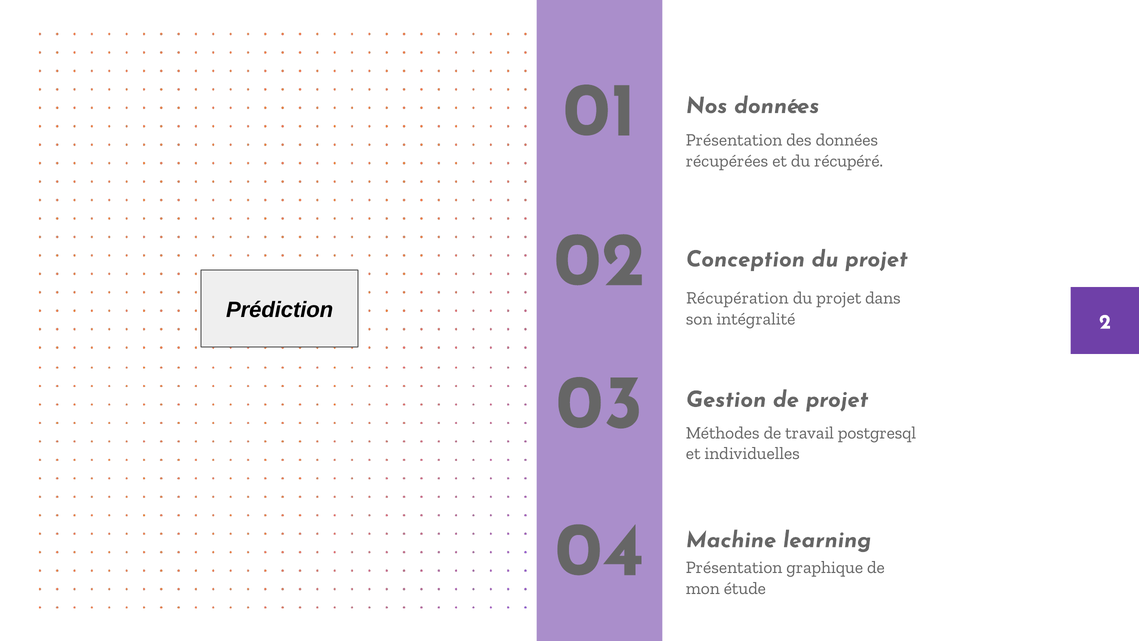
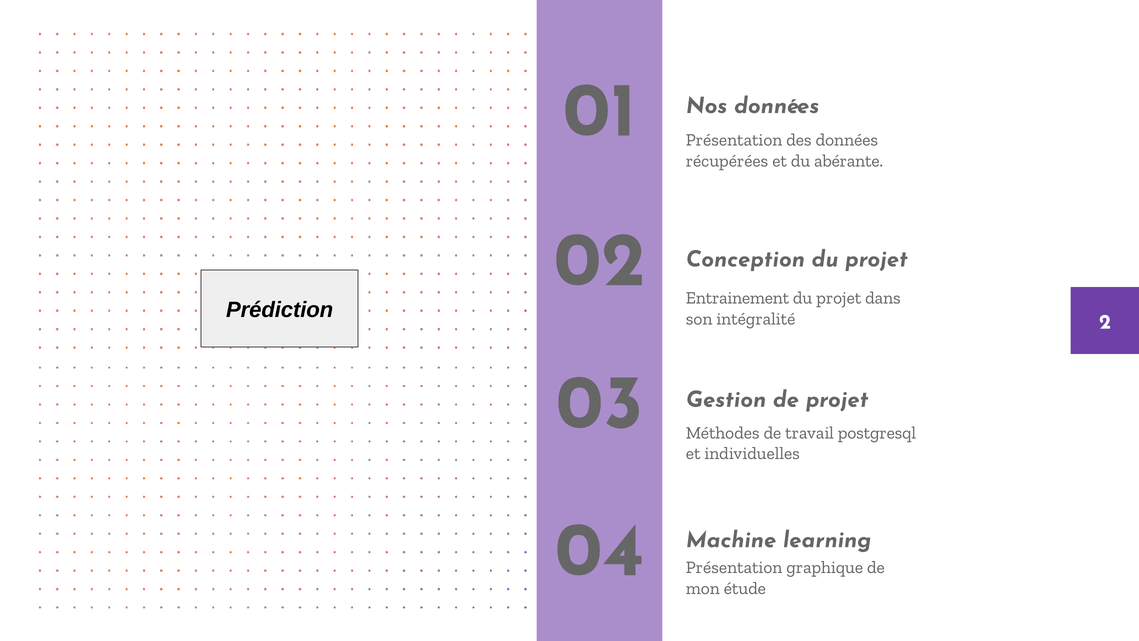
récupéré: récupéré -> abérante
Récupération: Récupération -> Entrainement
